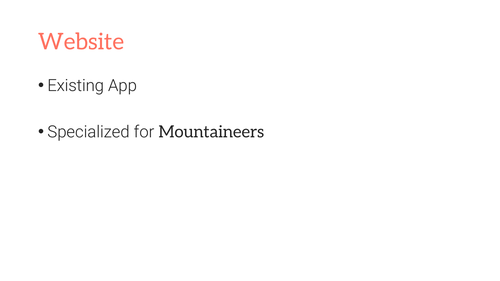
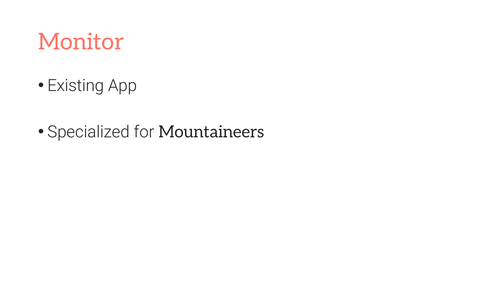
Website: Website -> Monitor
